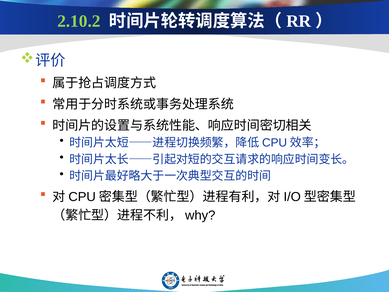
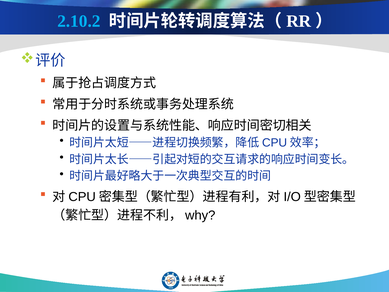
2.10.2 colour: light green -> light blue
